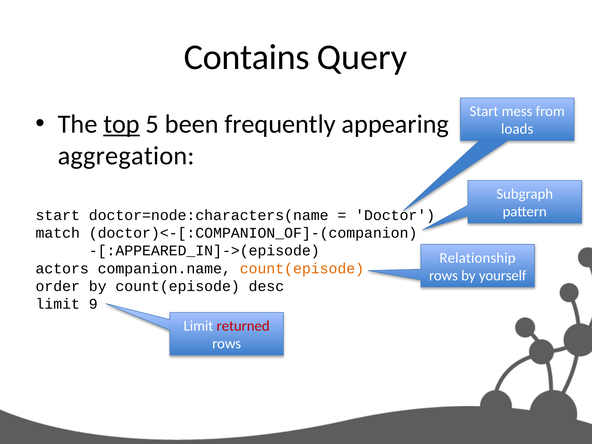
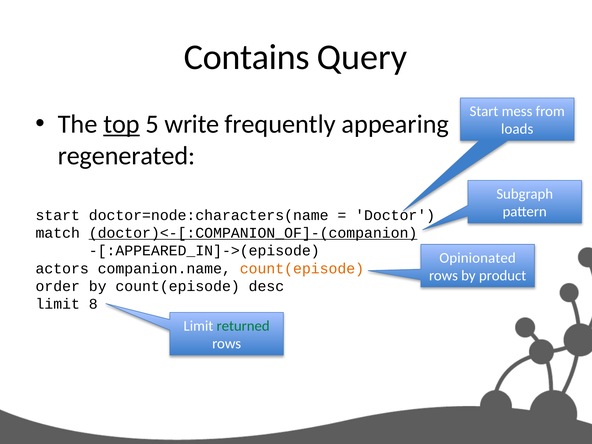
been: been -> write
aggregation: aggregation -> regenerated
doctor)<-[:COMPANION_OF]-(companion underline: none -> present
Relationship: Relationship -> Opinionated
yourself: yourself -> product
9: 9 -> 8
returned colour: red -> green
